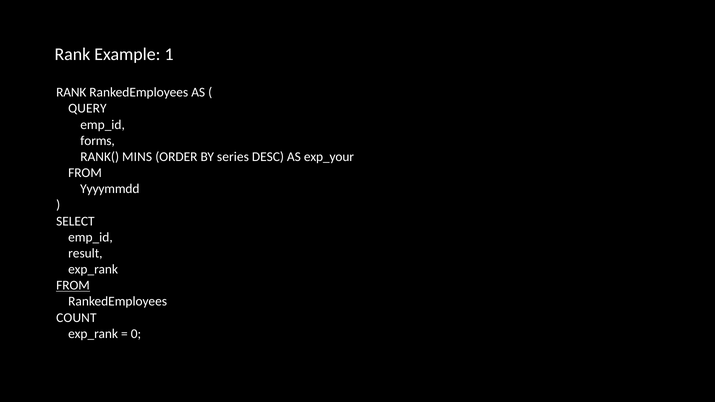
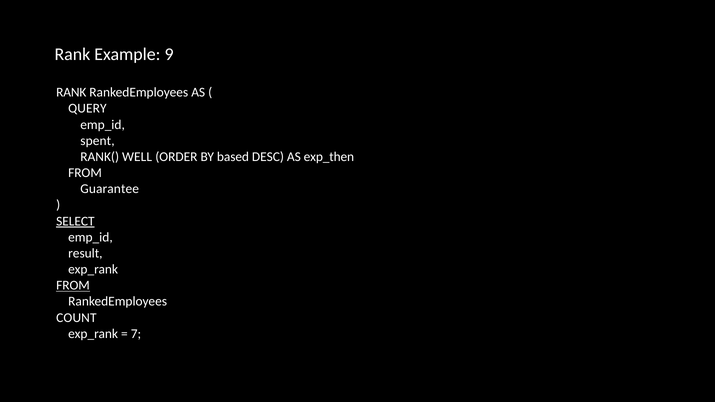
1: 1 -> 9
forms: forms -> spent
MINS: MINS -> WELL
series: series -> based
exp_your: exp_your -> exp_then
Yyyymmdd: Yyyymmdd -> Guarantee
SELECT underline: none -> present
0: 0 -> 7
